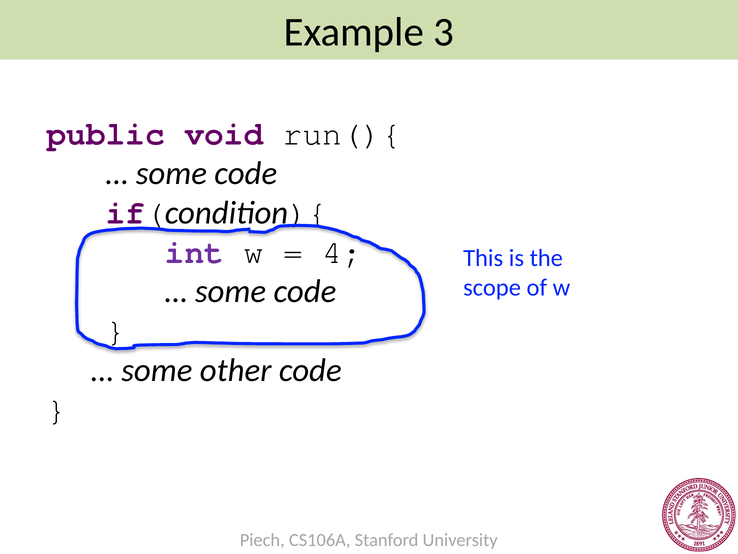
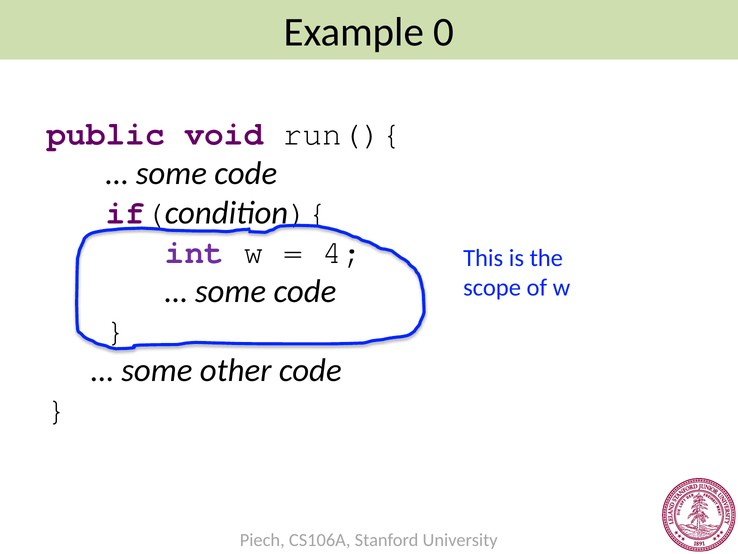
3: 3 -> 0
